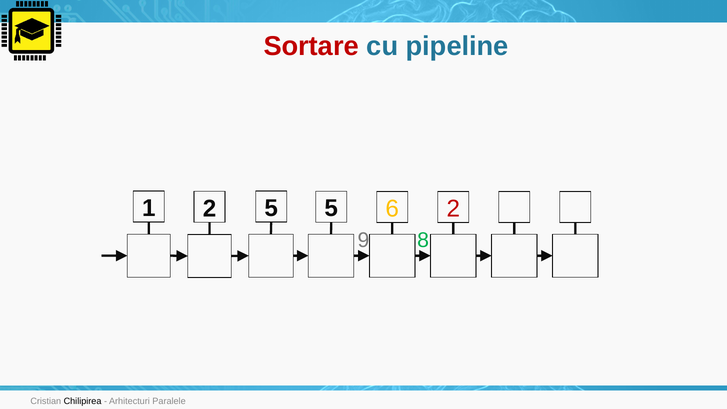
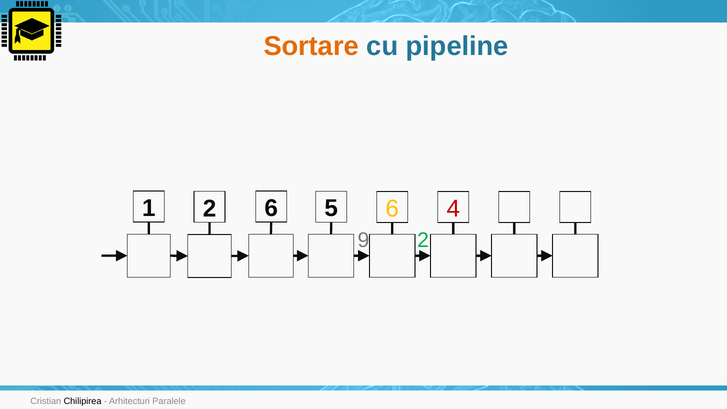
Sortare colour: red -> orange
2 5: 5 -> 6
6 2: 2 -> 4
9 8: 8 -> 2
